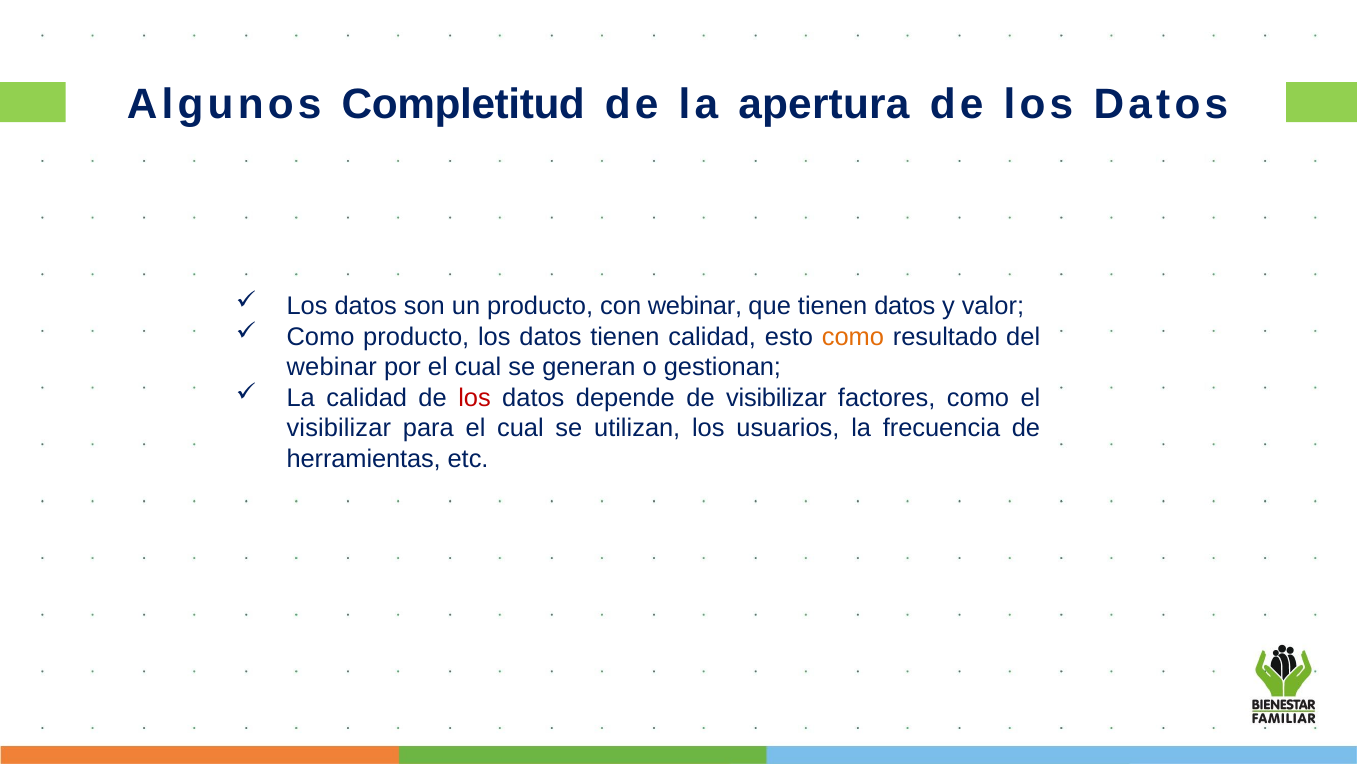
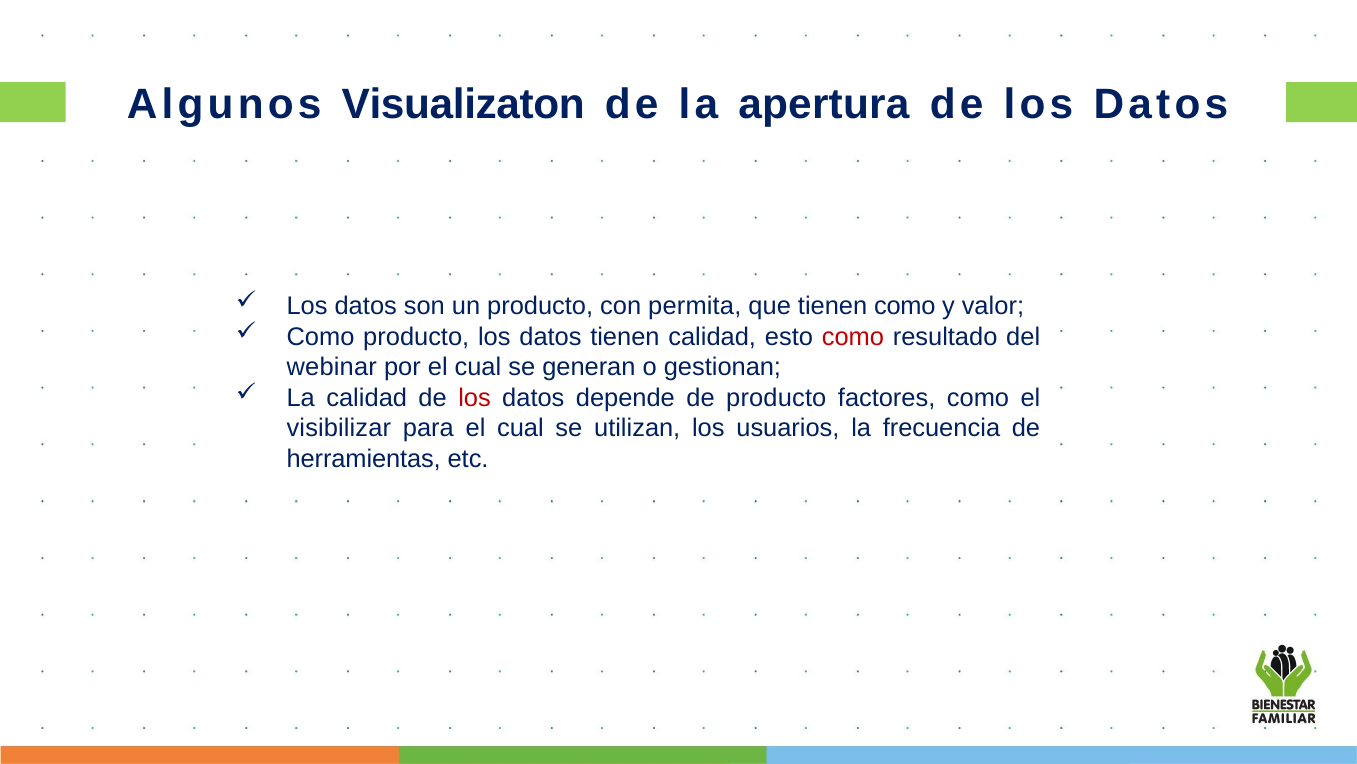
Completitud: Completitud -> Visualizaton
con webinar: webinar -> permita
tienen datos: datos -> como
como at (853, 337) colour: orange -> red
de visibilizar: visibilizar -> producto
